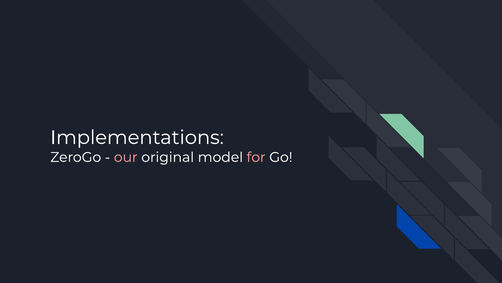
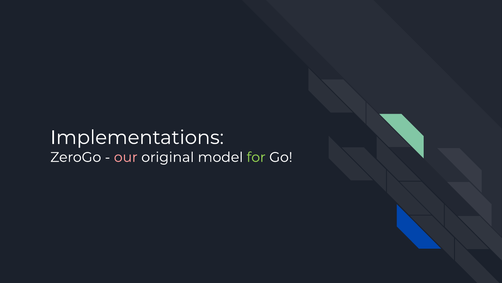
for colour: pink -> light green
